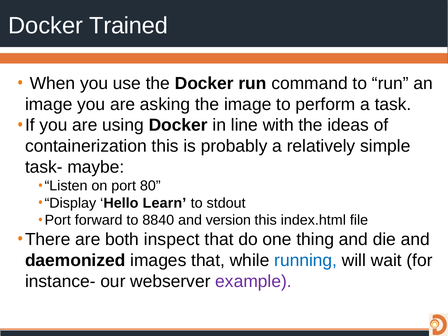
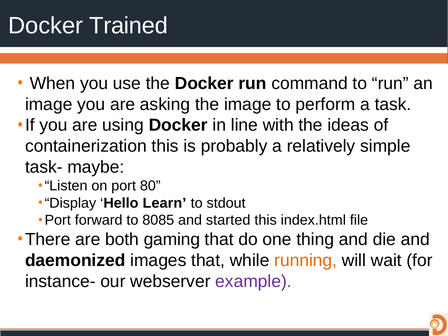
8840: 8840 -> 8085
version: version -> started
inspect: inspect -> gaming
running colour: blue -> orange
